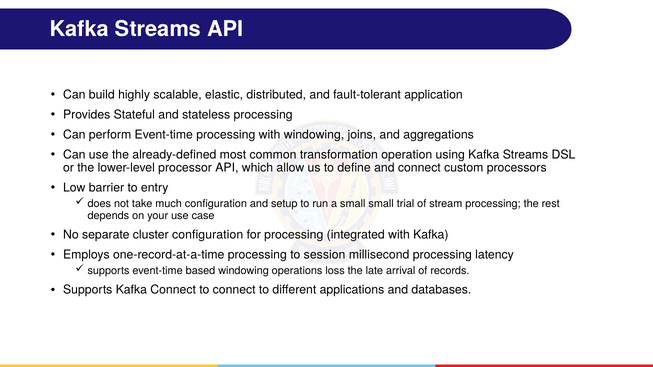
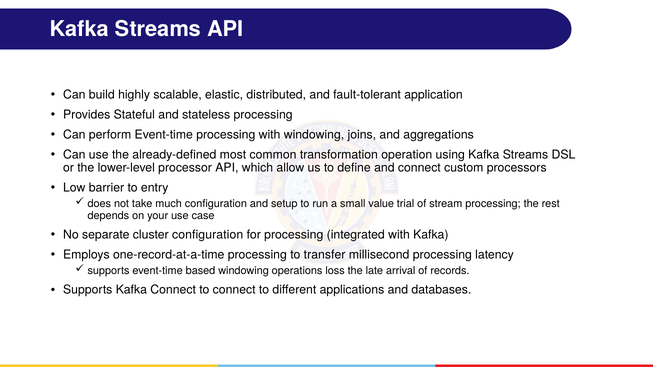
small small: small -> value
session: session -> transfer
